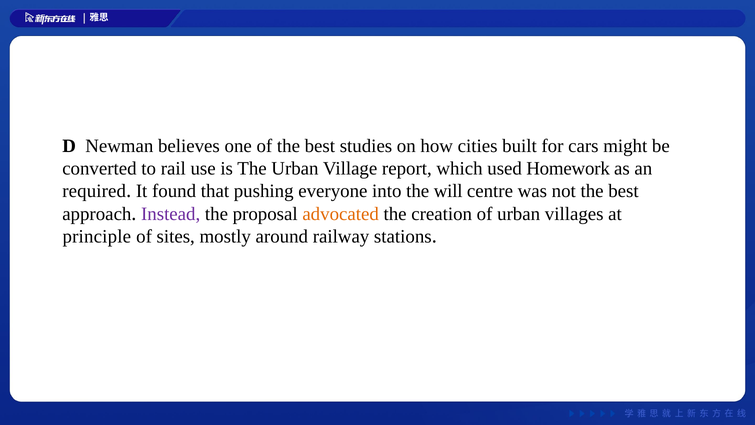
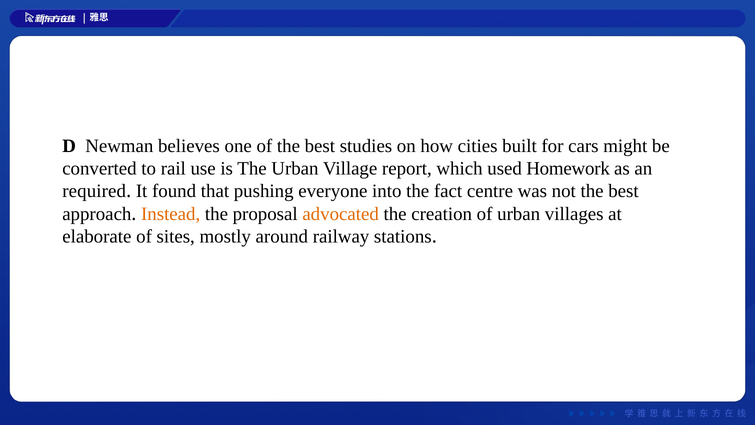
will: will -> fact
Instead colour: purple -> orange
principle: principle -> elaborate
